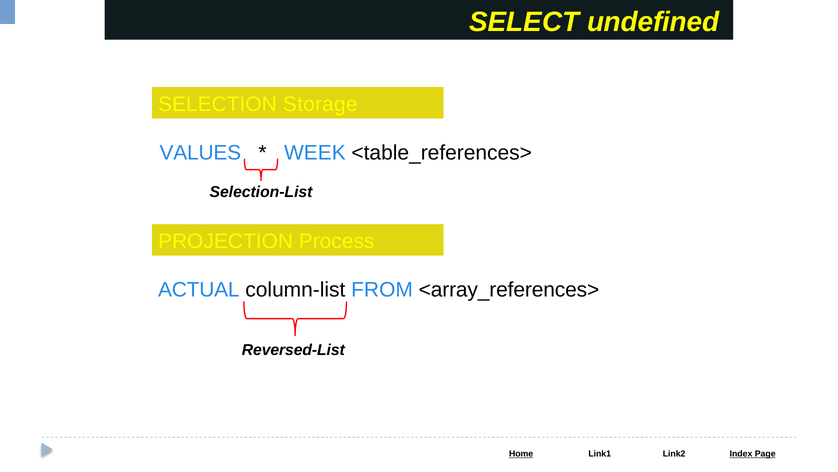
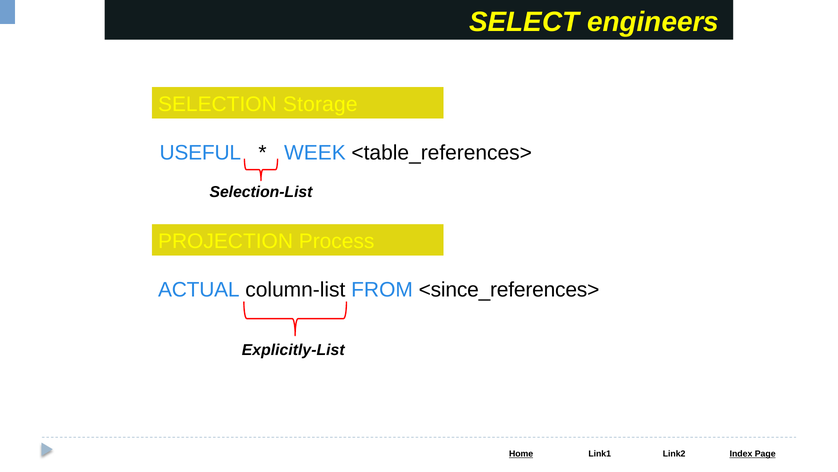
undefined: undefined -> engineers
VALUES: VALUES -> USEFUL
<array_references>: <array_references> -> <since_references>
Reversed-List: Reversed-List -> Explicitly-List
